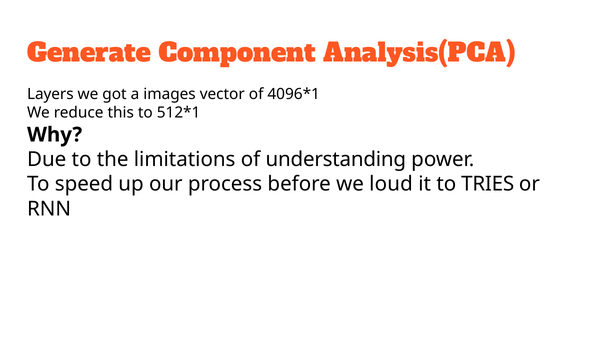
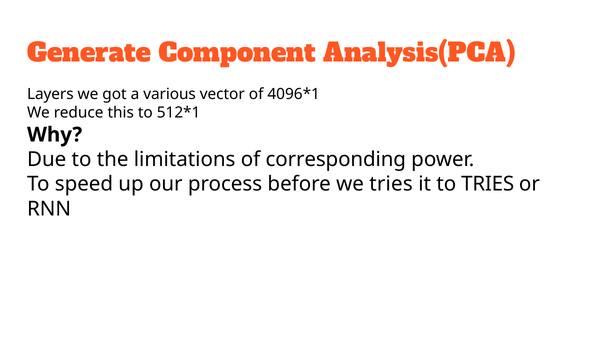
images: images -> various
understanding: understanding -> corresponding
we loud: loud -> tries
